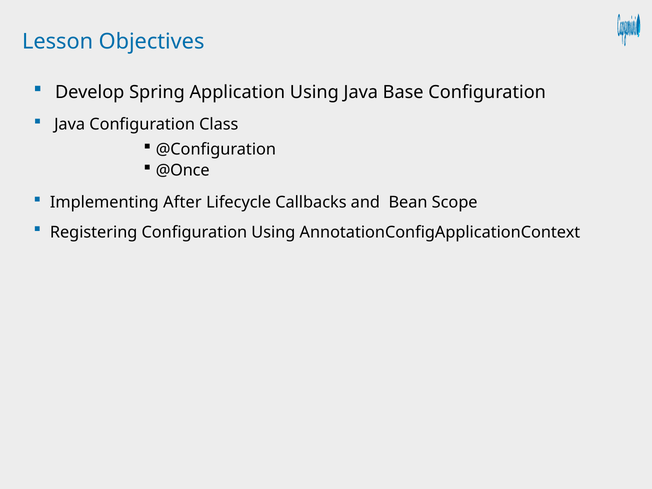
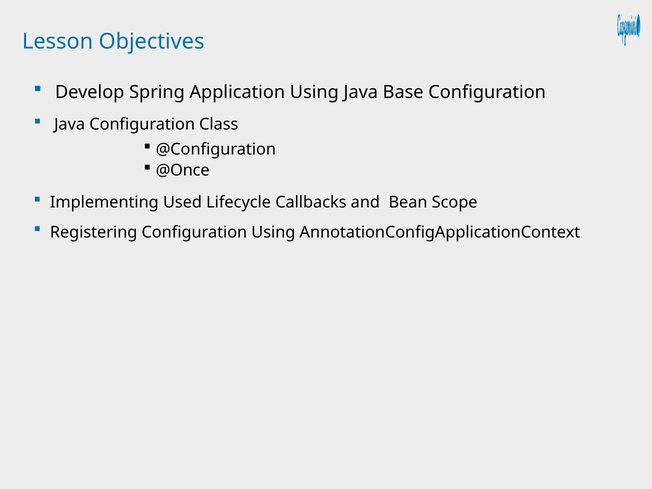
After: After -> Used
